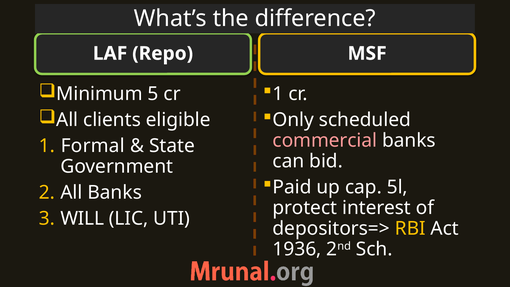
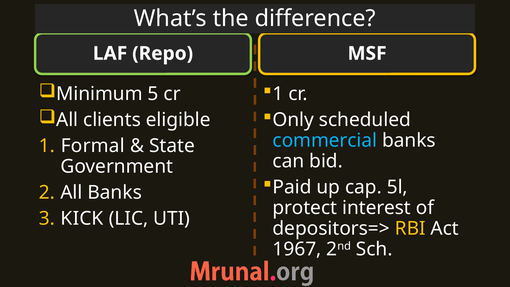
commercial colour: pink -> light blue
WILL: WILL -> KICK
1936: 1936 -> 1967
